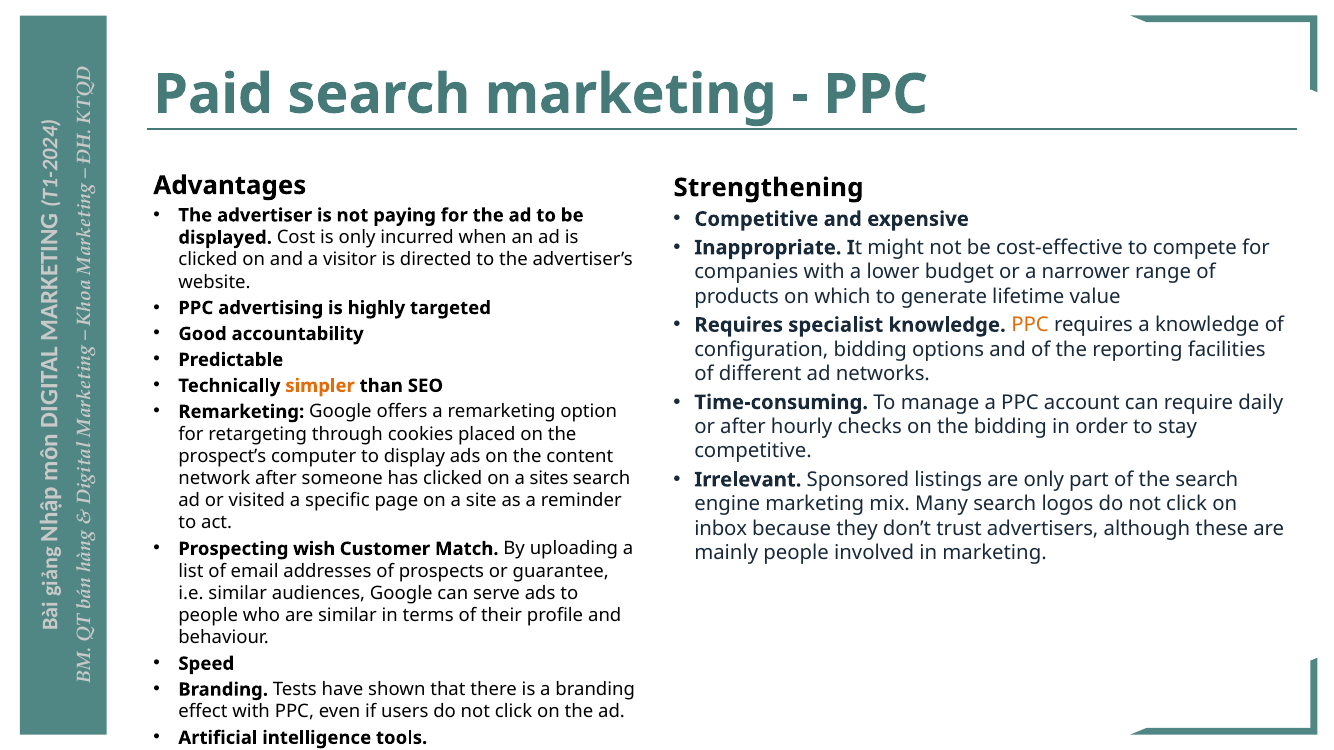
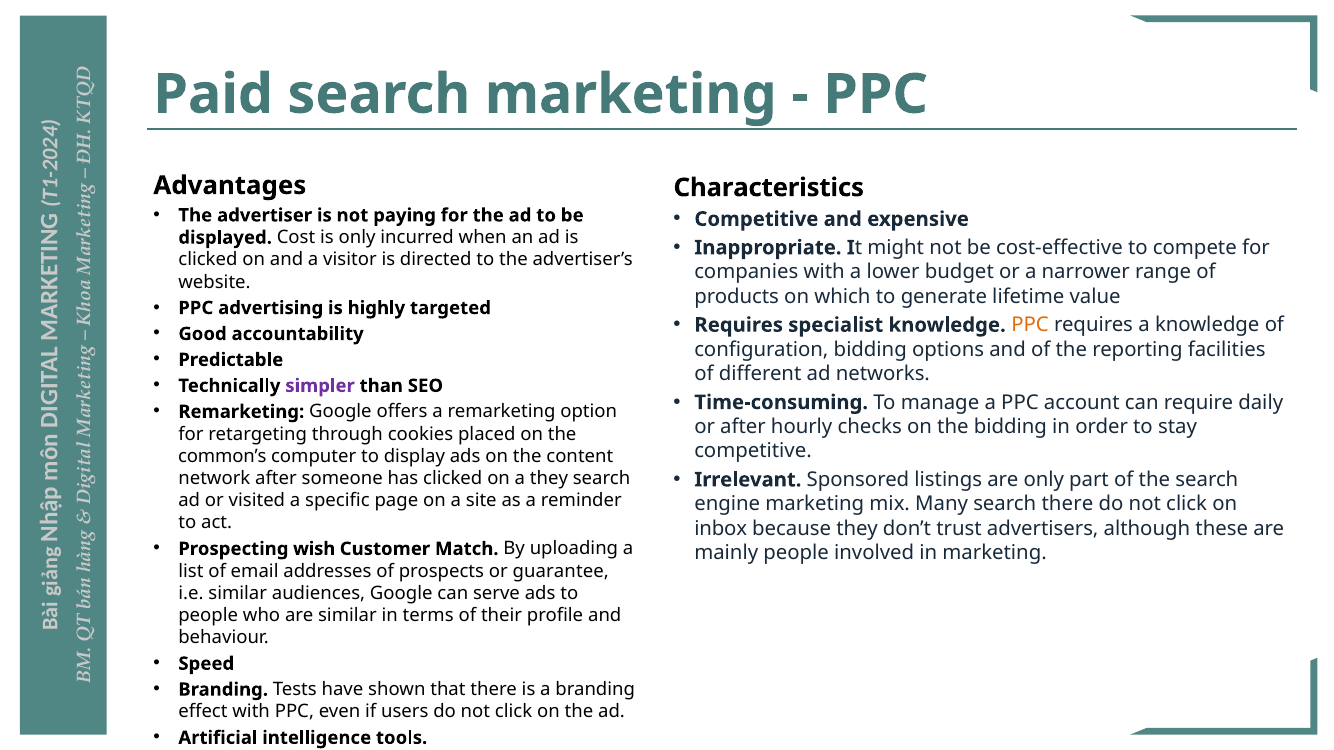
Strengthening: Strengthening -> Characteristics
simpler colour: orange -> purple
prospect’s: prospect’s -> common’s
a sites: sites -> they
search logos: logos -> there
